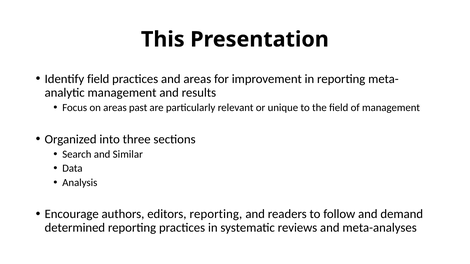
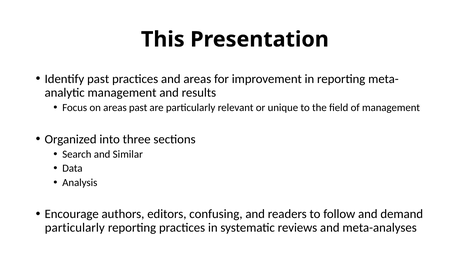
Identify field: field -> past
editors reporting: reporting -> confusing
determined at (75, 228): determined -> particularly
